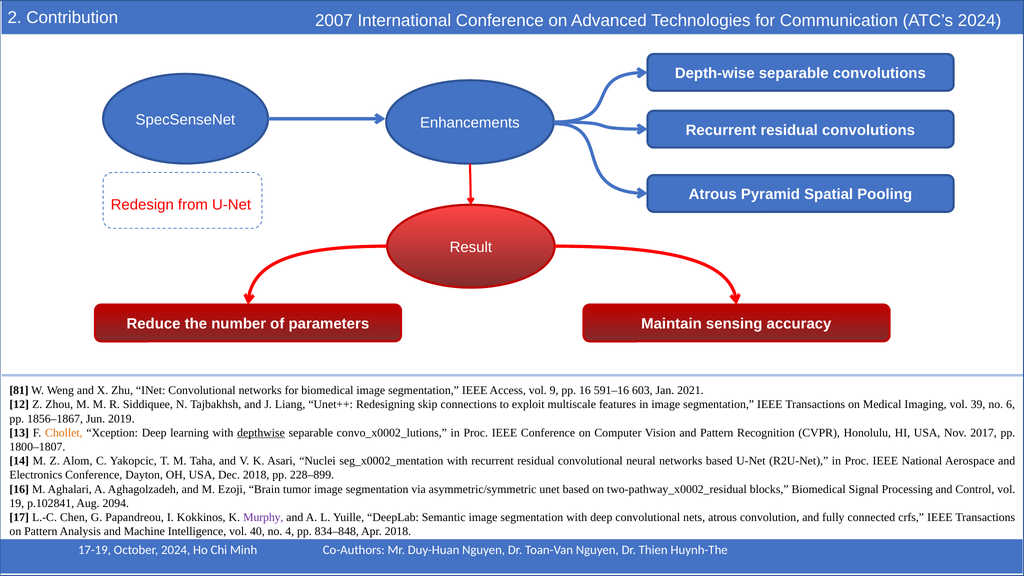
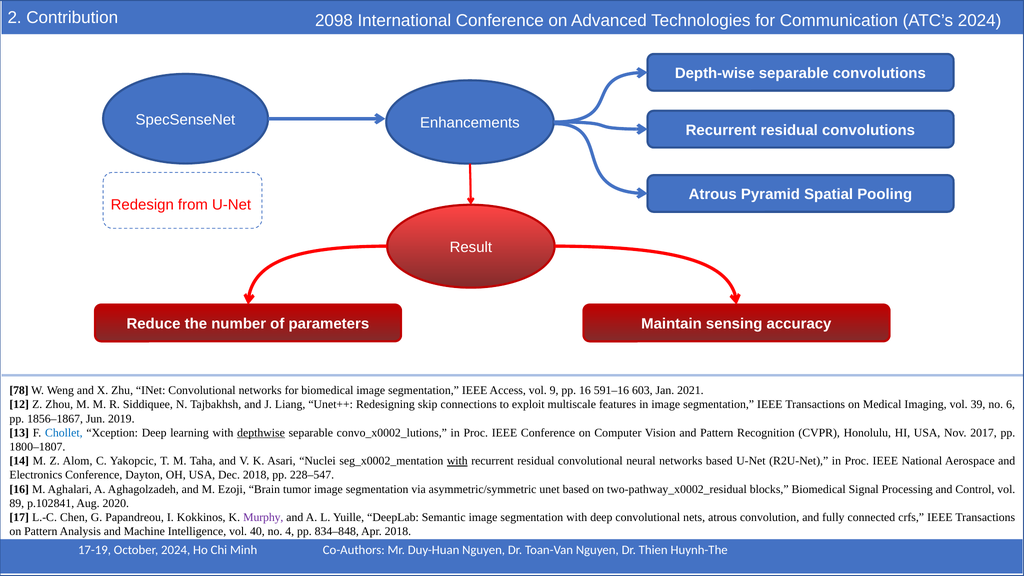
2007: 2007 -> 2098
81: 81 -> 78
Chollet colour: orange -> blue
with at (457, 461) underline: none -> present
228–899: 228–899 -> 228–547
19: 19 -> 89
2094: 2094 -> 2020
